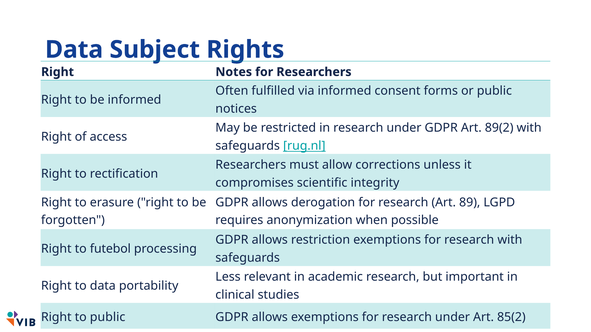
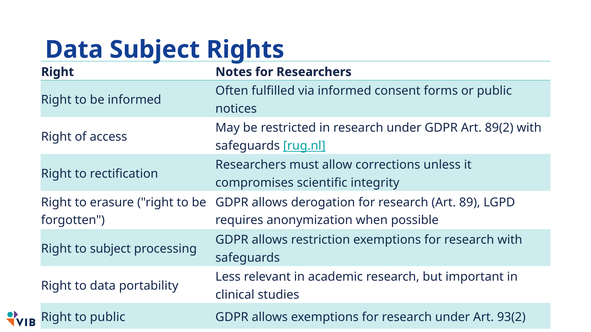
to futebol: futebol -> subject
85(2: 85(2 -> 93(2
